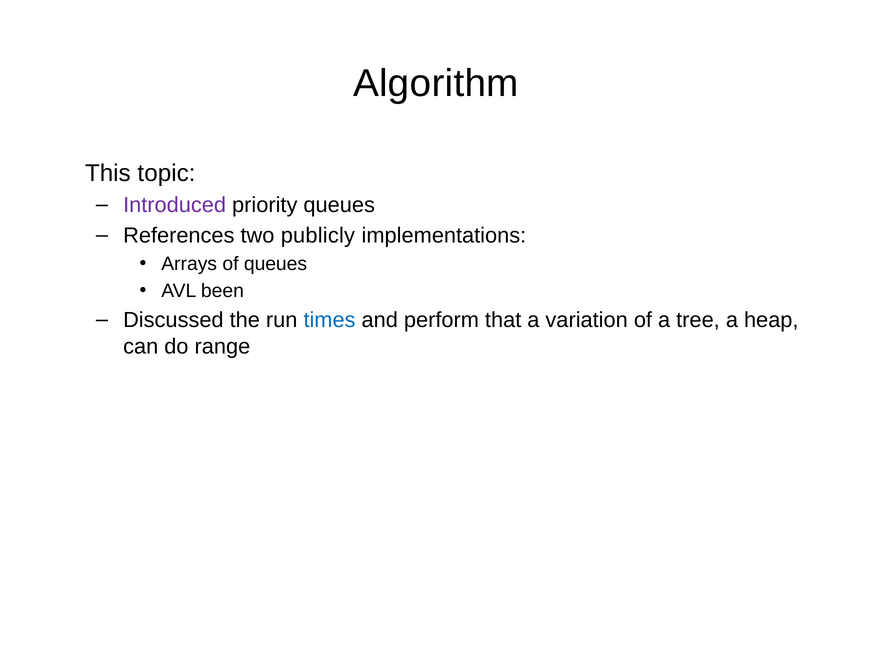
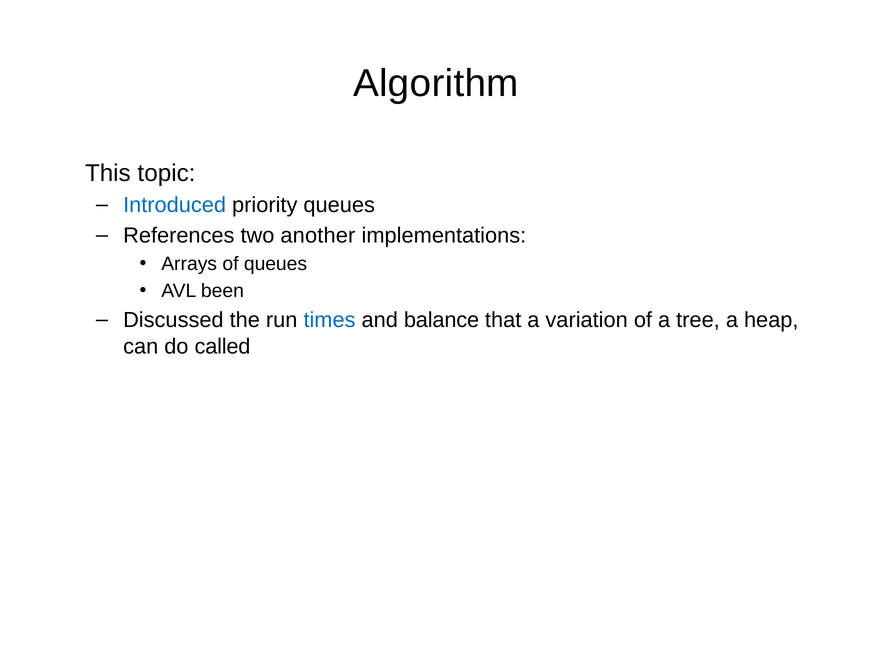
Introduced colour: purple -> blue
publicly: publicly -> another
perform: perform -> balance
range: range -> called
